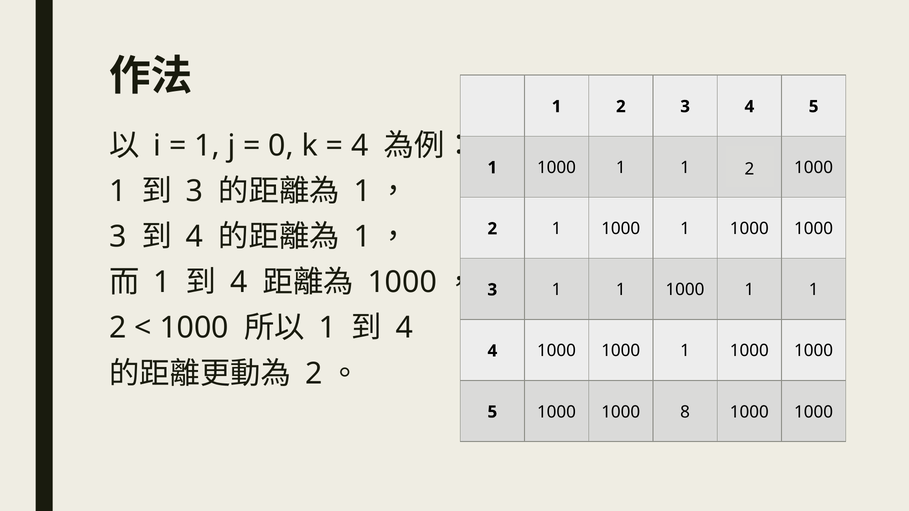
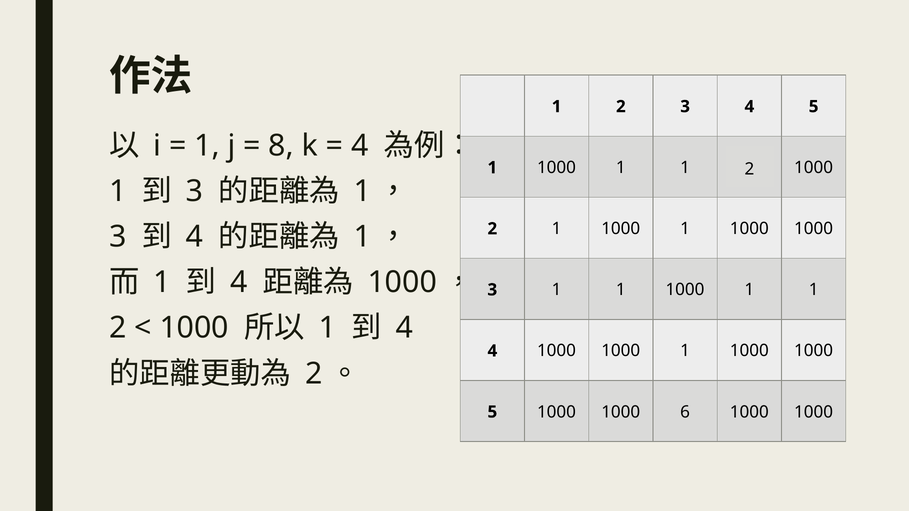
0: 0 -> 8
8: 8 -> 6
